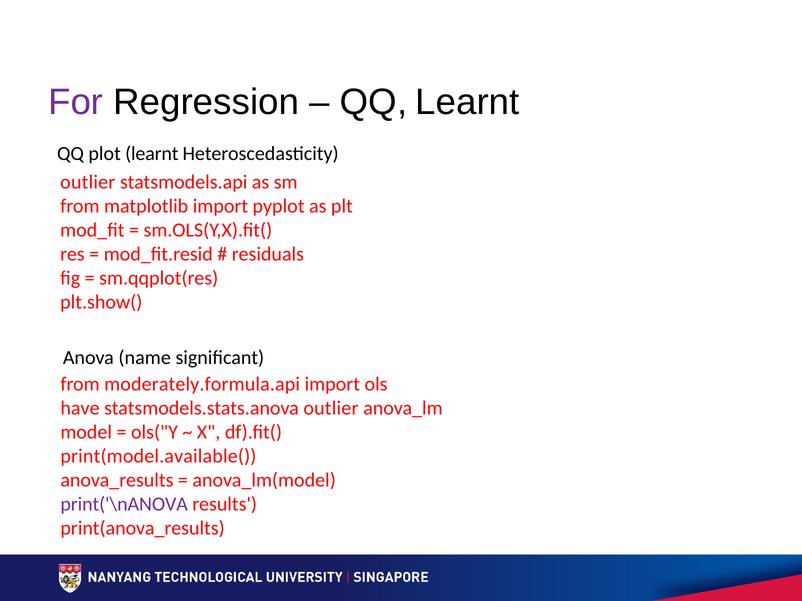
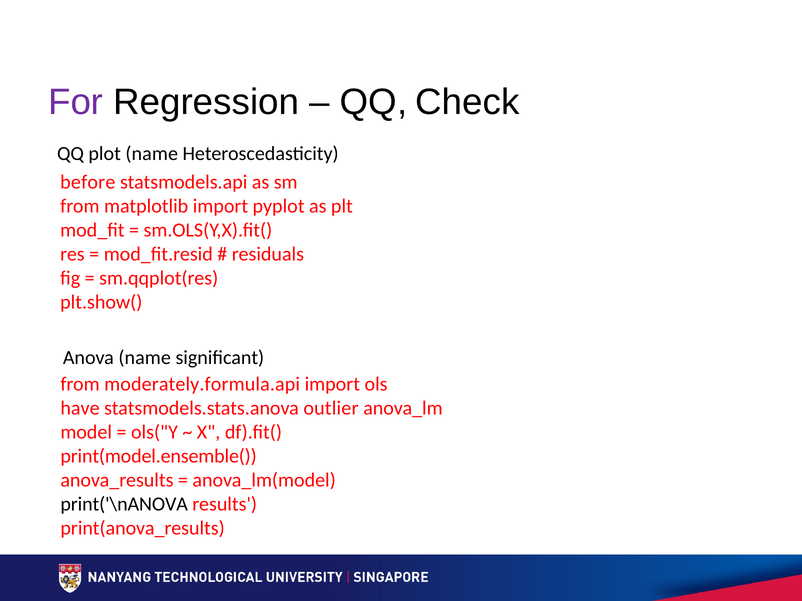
QQ Learnt: Learnt -> Check
plot learnt: learnt -> name
outlier at (88, 182): outlier -> before
print(model.available(: print(model.available( -> print(model.ensemble(
print('\nANOVA colour: purple -> black
